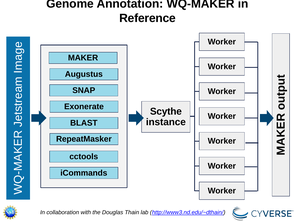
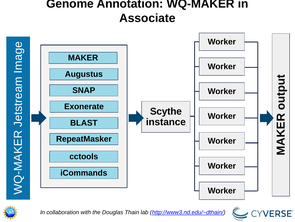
Reference: Reference -> Associate
